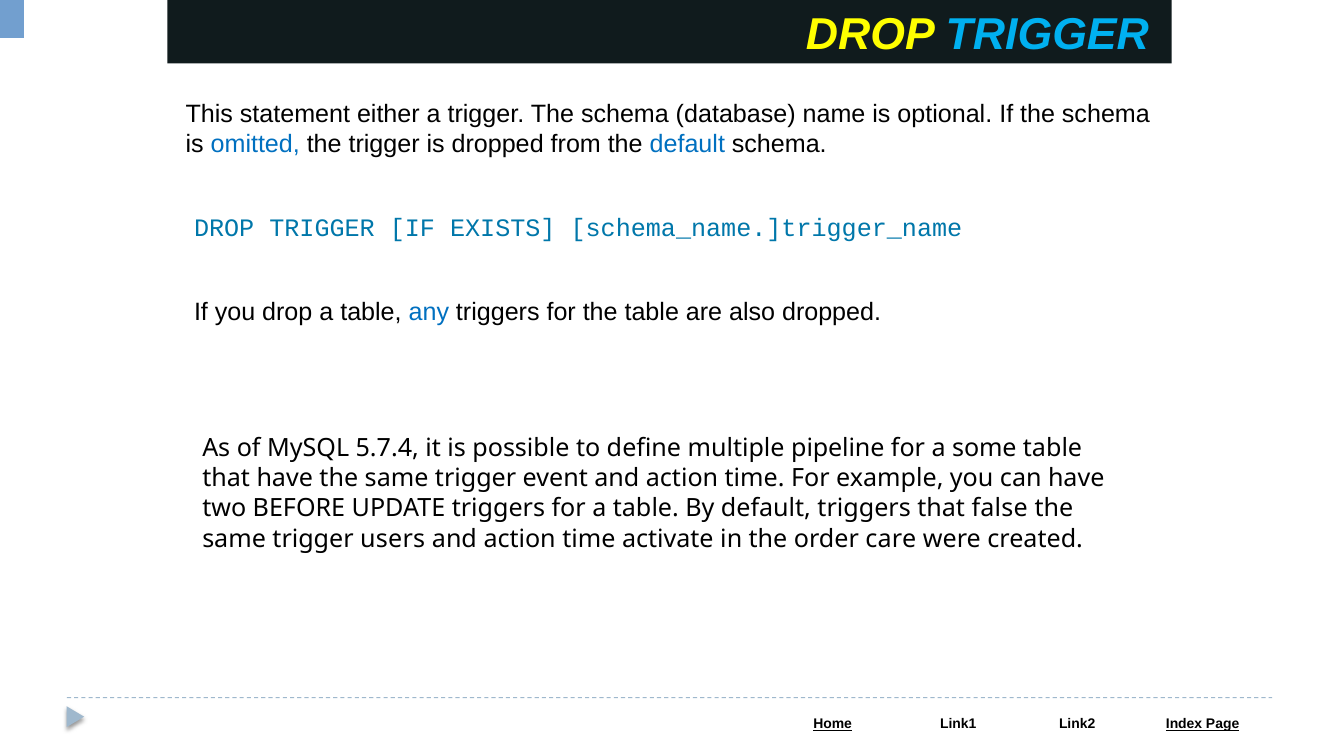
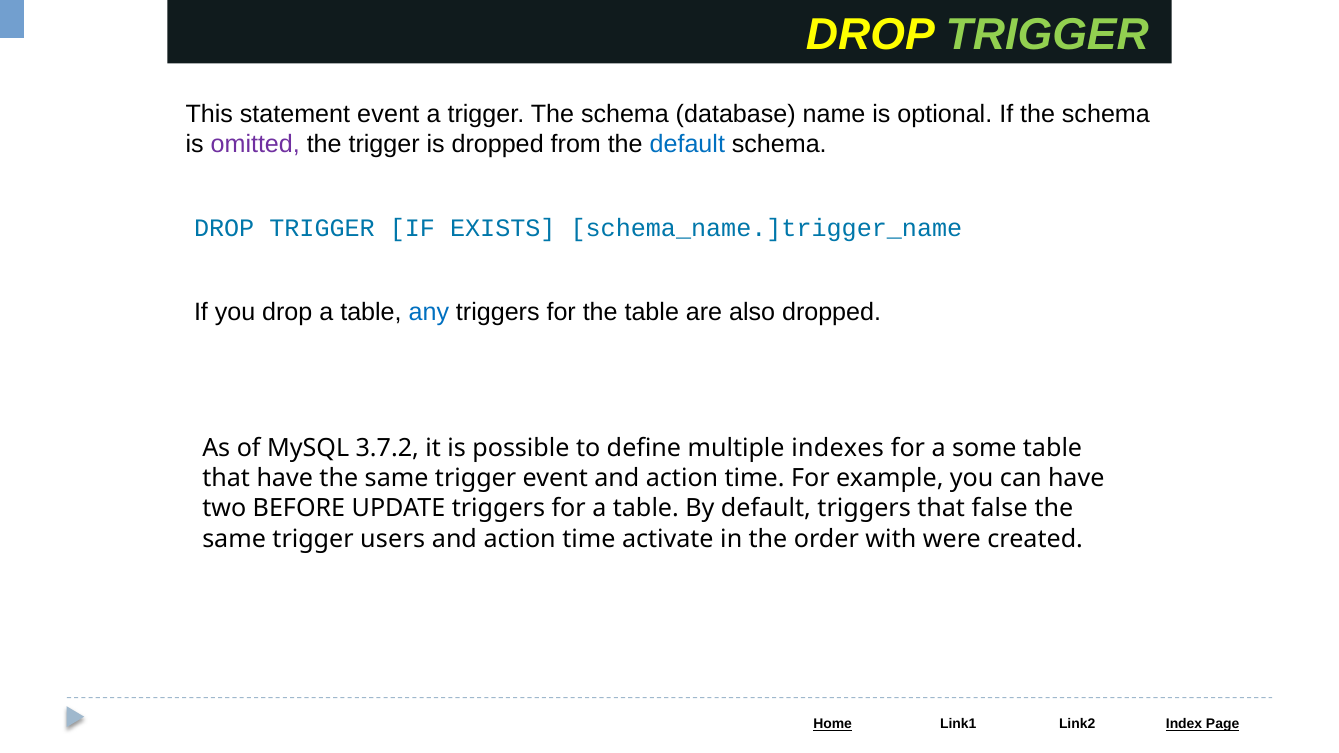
TRIGGER at (1047, 35) colour: light blue -> light green
statement either: either -> event
omitted colour: blue -> purple
5.7.4: 5.7.4 -> 3.7.2
pipeline: pipeline -> indexes
care: care -> with
